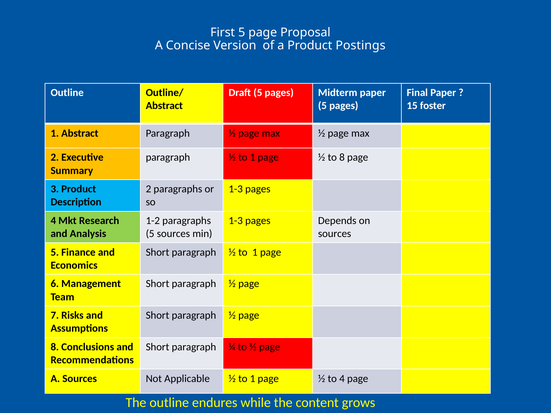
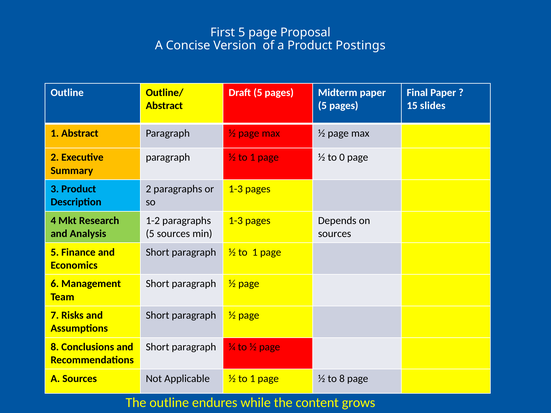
foster: foster -> slides
to 8: 8 -> 0
to 4: 4 -> 8
